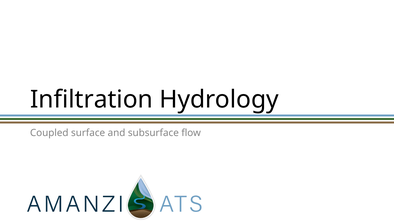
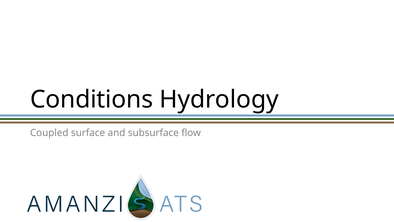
Infiltration: Infiltration -> Conditions
